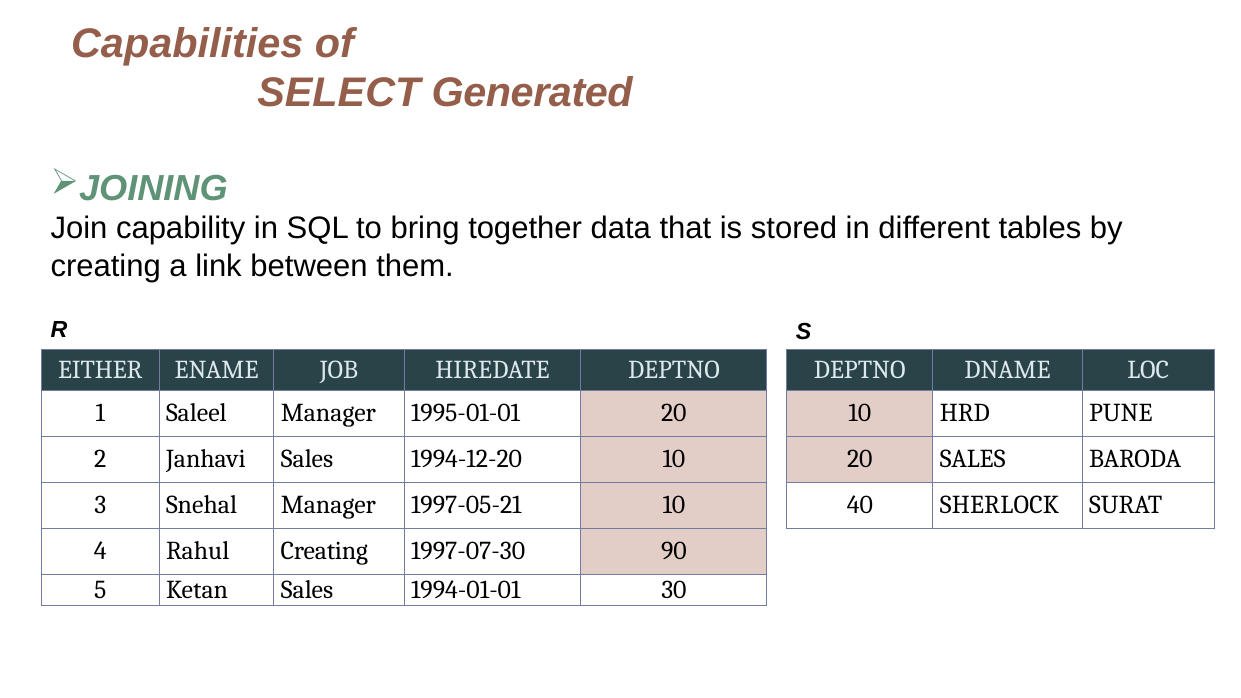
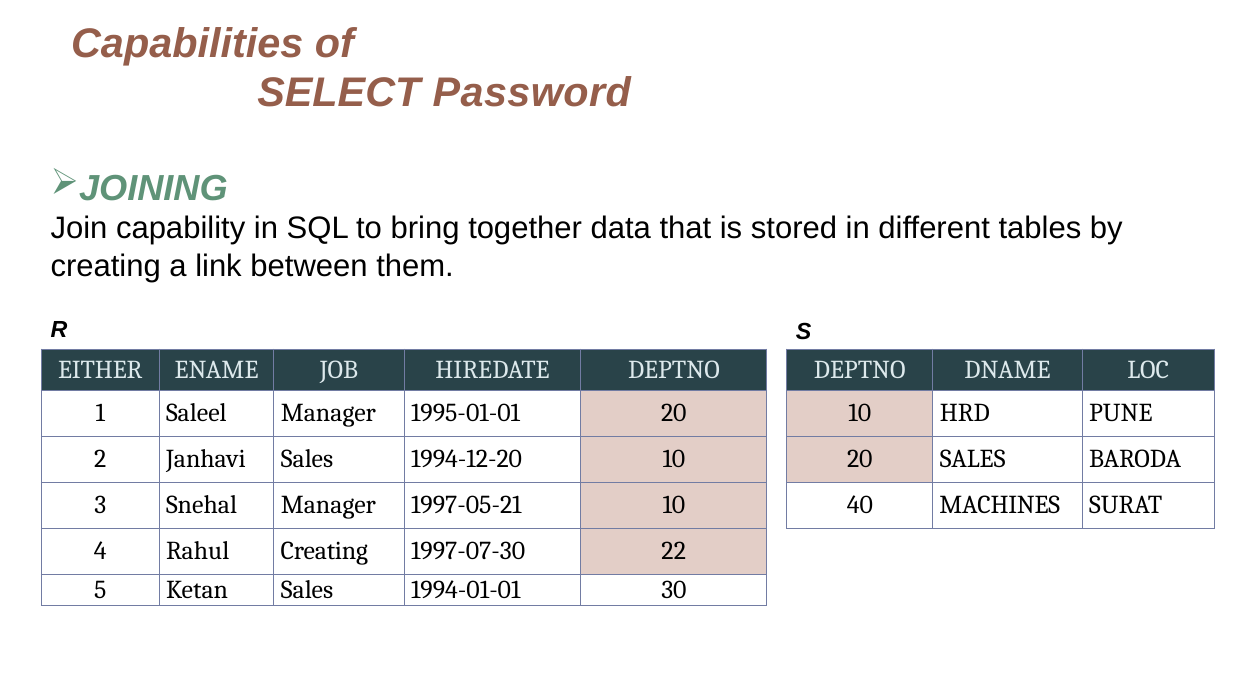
Generated: Generated -> Password
SHERLOCK: SHERLOCK -> MACHINES
90: 90 -> 22
